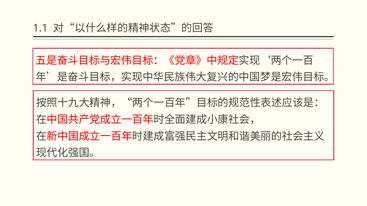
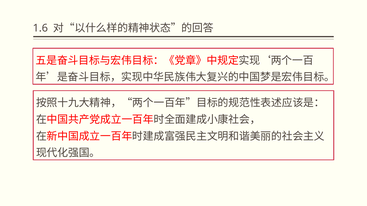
1.1: 1.1 -> 1.6
